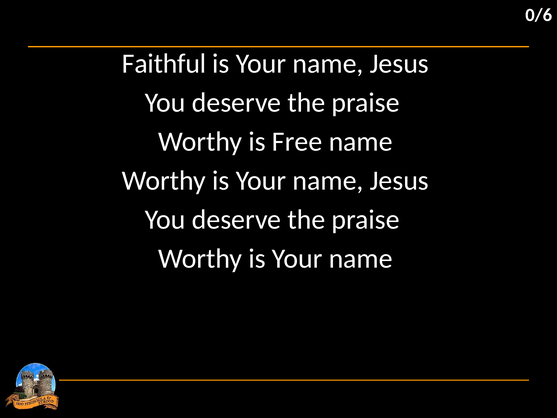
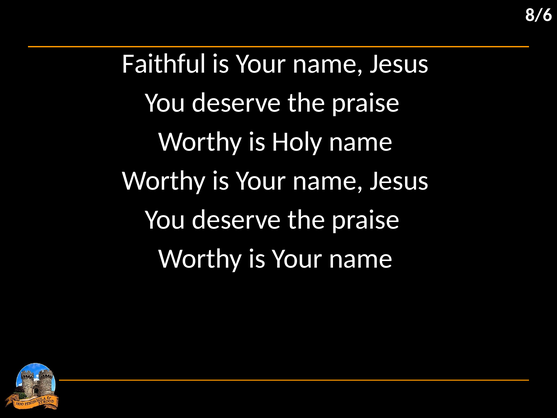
0/6: 0/6 -> 8/6
Free: Free -> Holy
